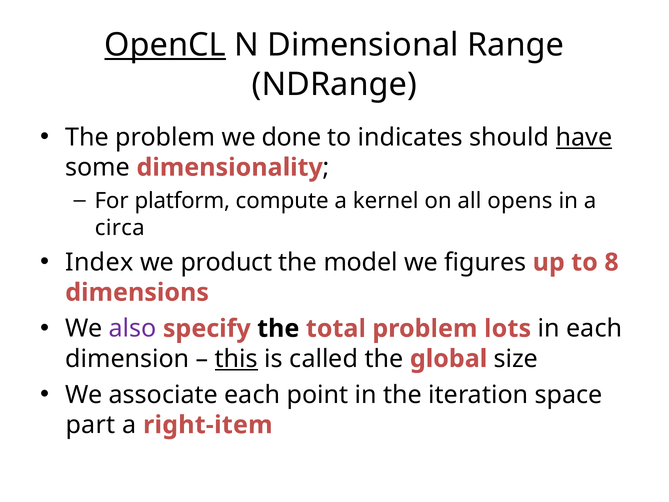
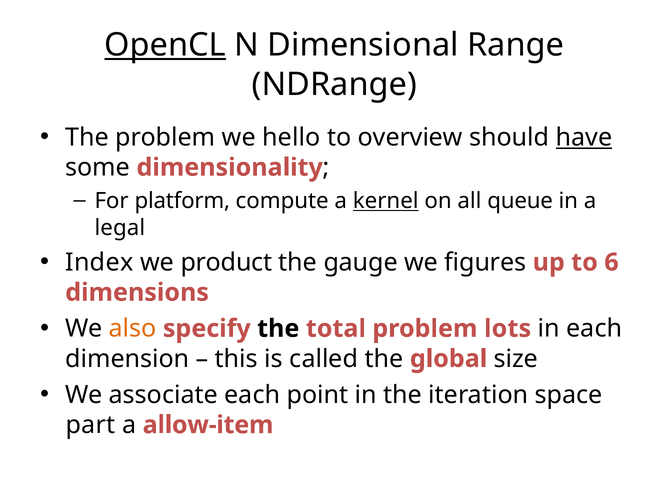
done: done -> hello
indicates: indicates -> overview
kernel underline: none -> present
opens: opens -> queue
circa: circa -> legal
model: model -> gauge
8: 8 -> 6
also colour: purple -> orange
this underline: present -> none
right-item: right-item -> allow-item
